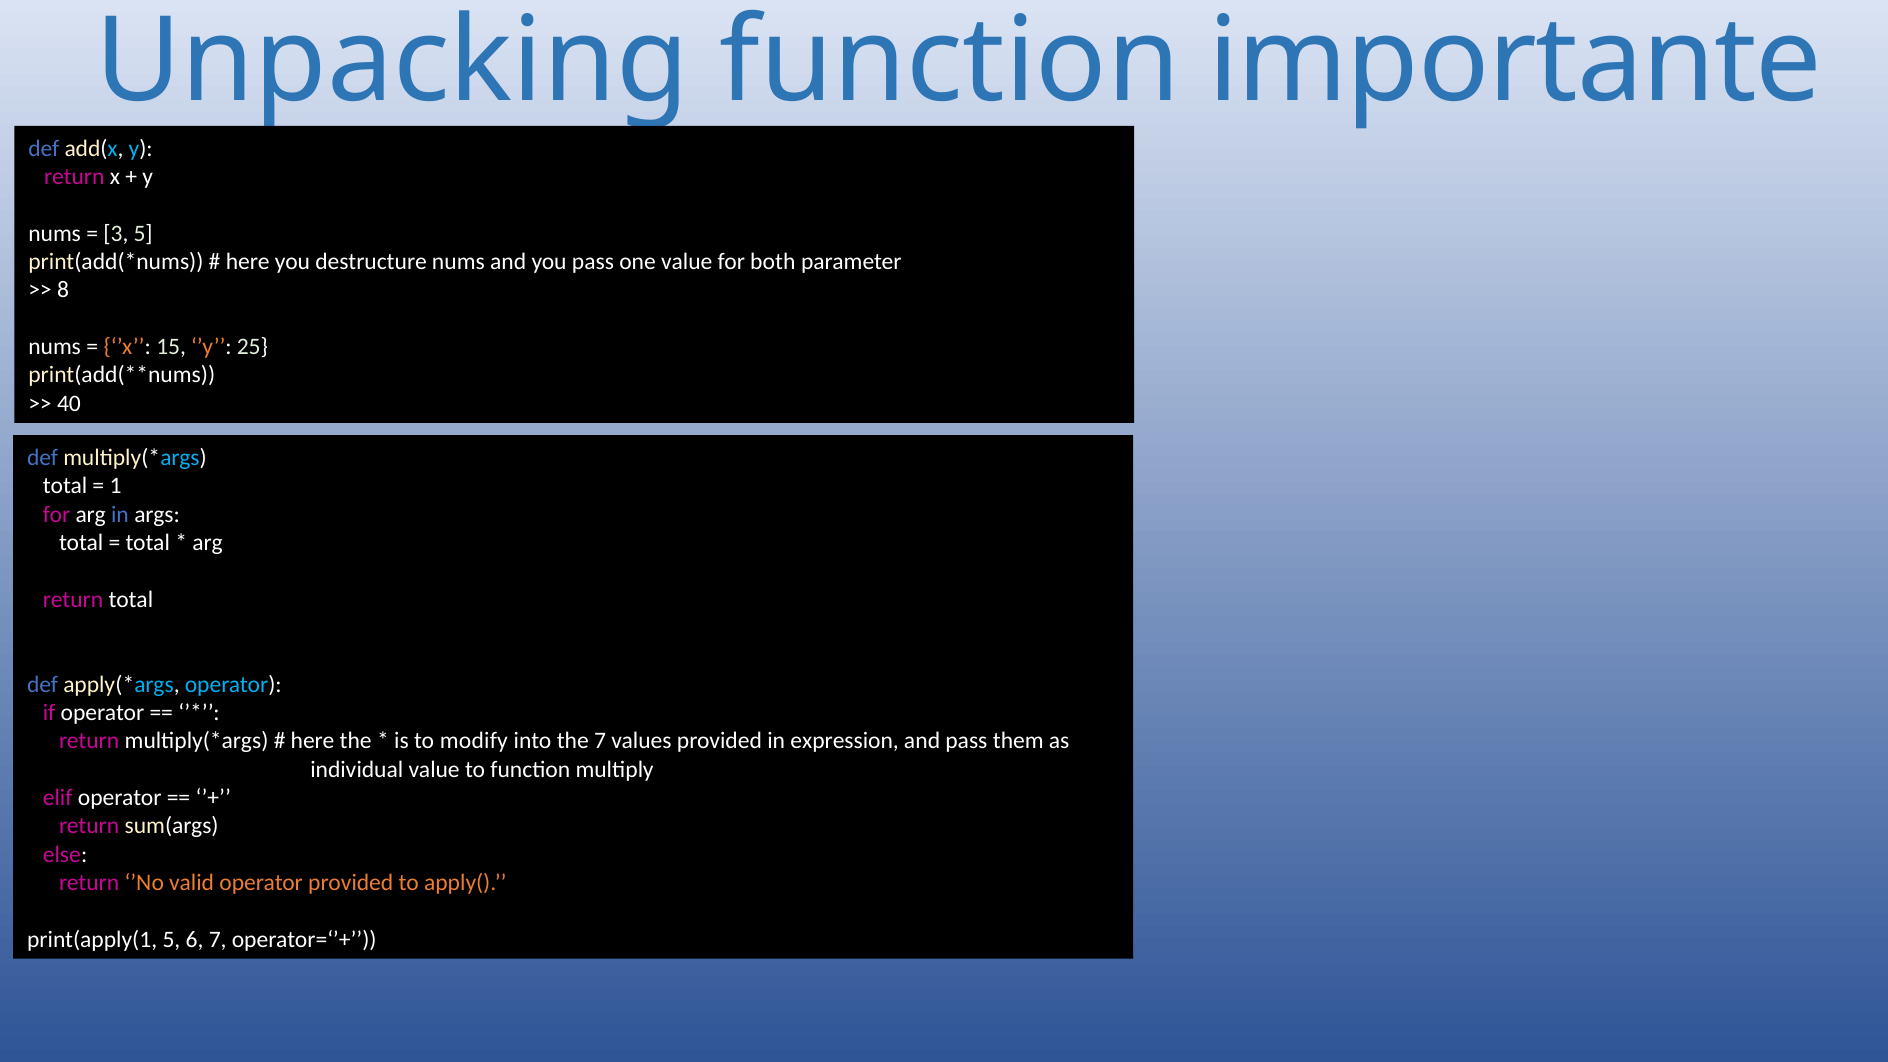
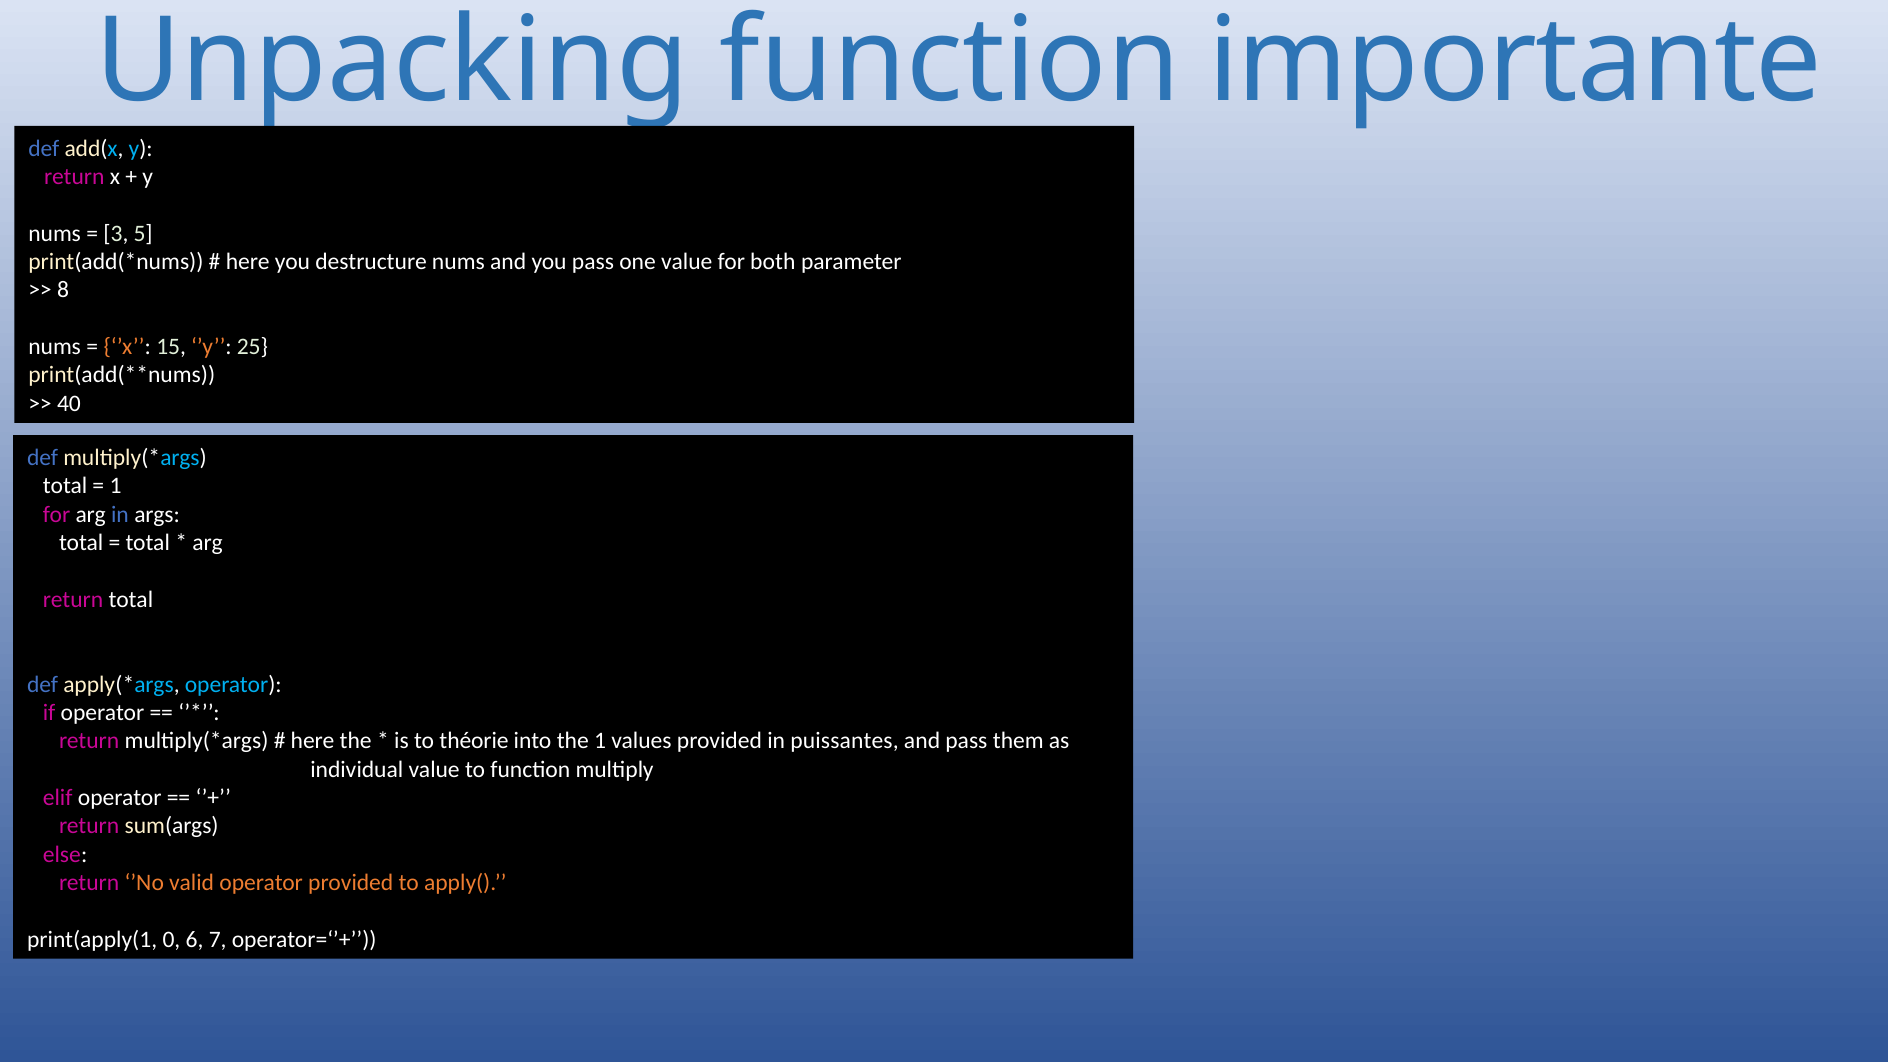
modify: modify -> théorie
the 7: 7 -> 1
expression: expression -> puissantes
print(apply(1 5: 5 -> 0
